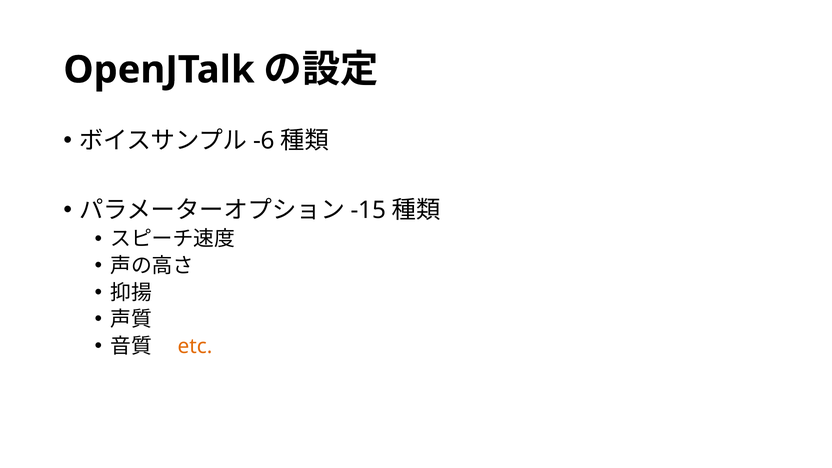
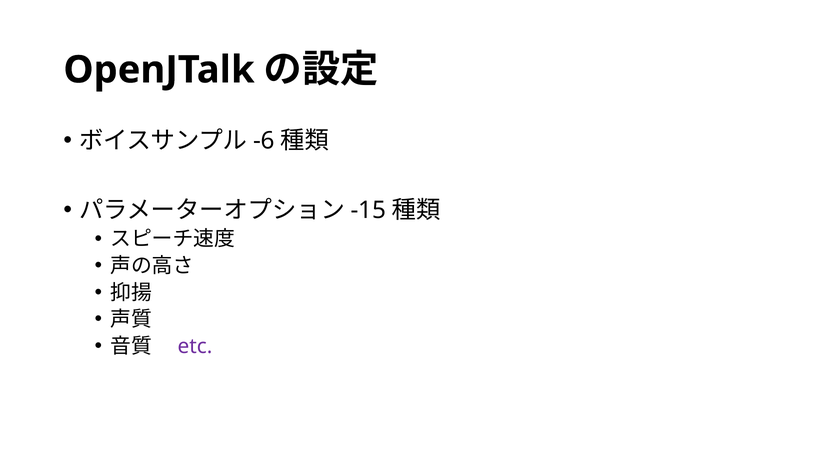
etc colour: orange -> purple
